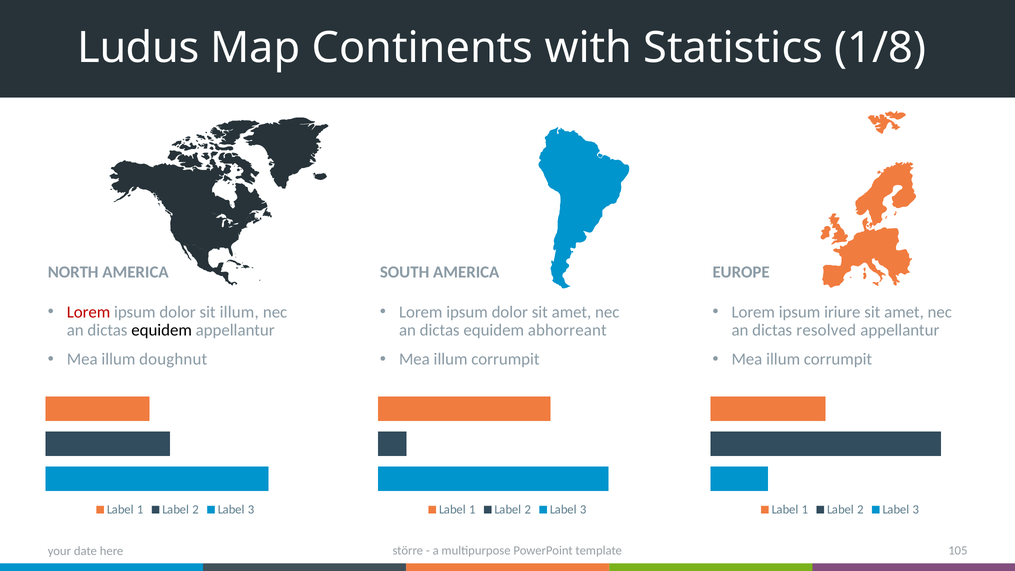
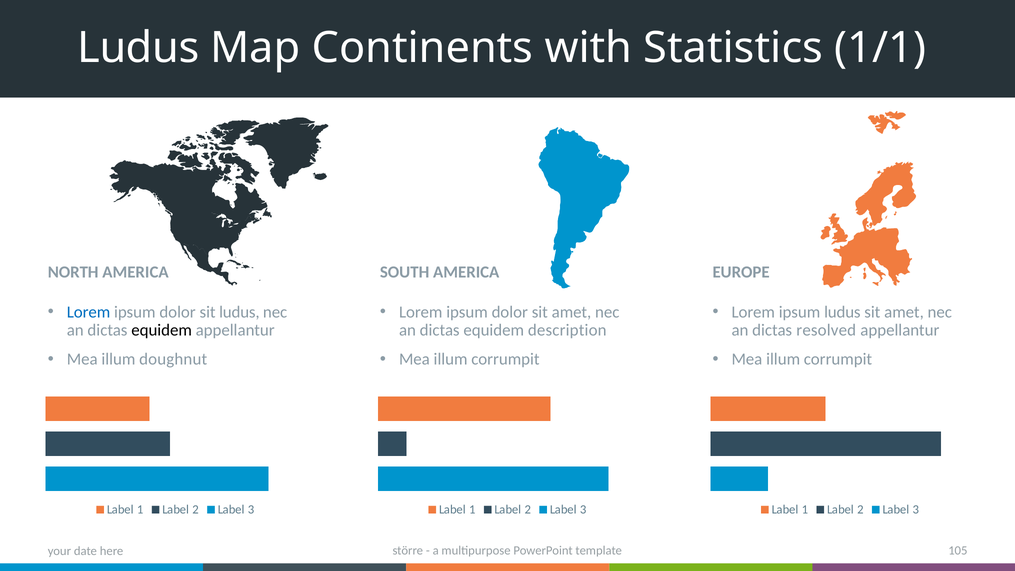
1/8: 1/8 -> 1/1
Lorem at (89, 312) colour: red -> blue
sit illum: illum -> ludus
ipsum iriure: iriure -> ludus
abhorreant: abhorreant -> description
